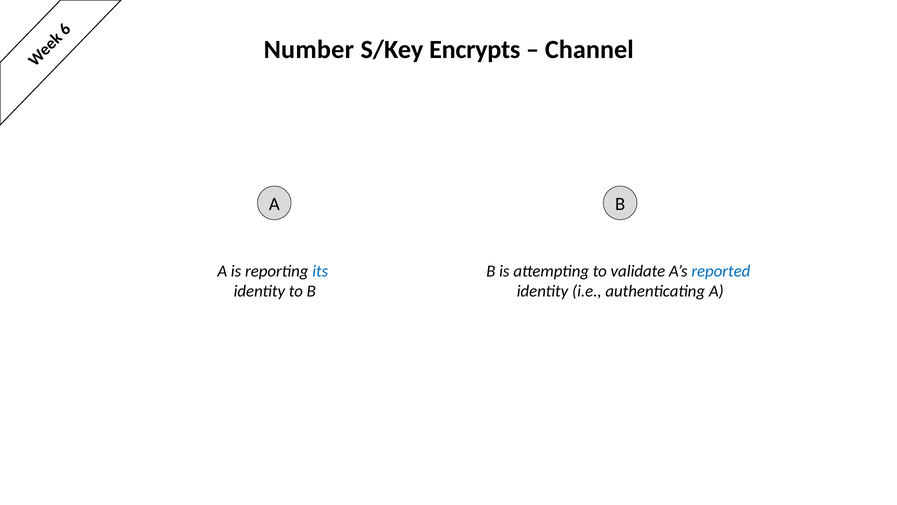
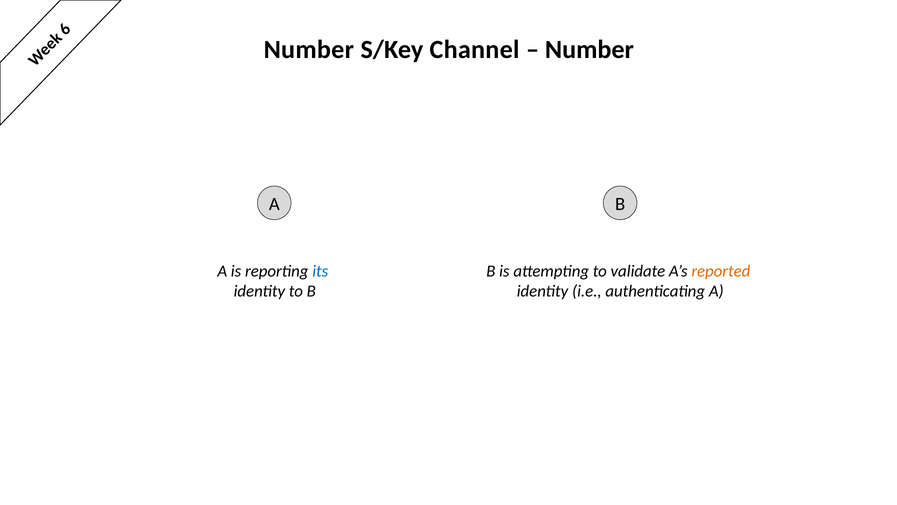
Encrypts: Encrypts -> Channel
Channel at (589, 49): Channel -> Number
reported colour: blue -> orange
